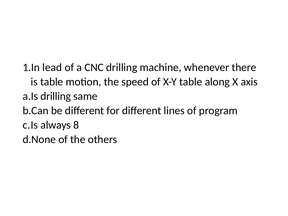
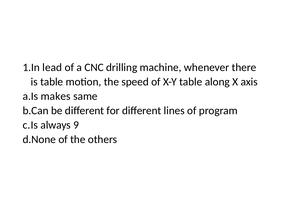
drilling at (56, 96): drilling -> makes
8: 8 -> 9
